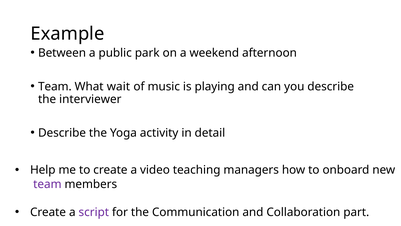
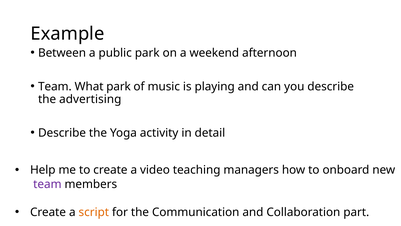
What wait: wait -> park
interviewer: interviewer -> advertising
script colour: purple -> orange
